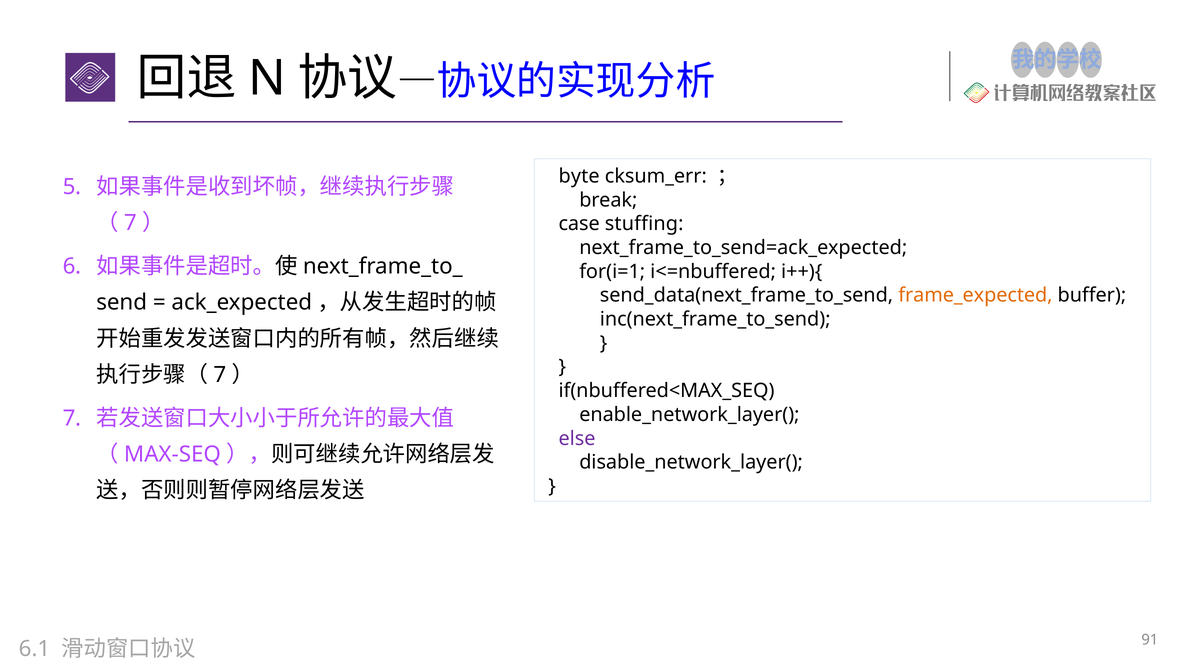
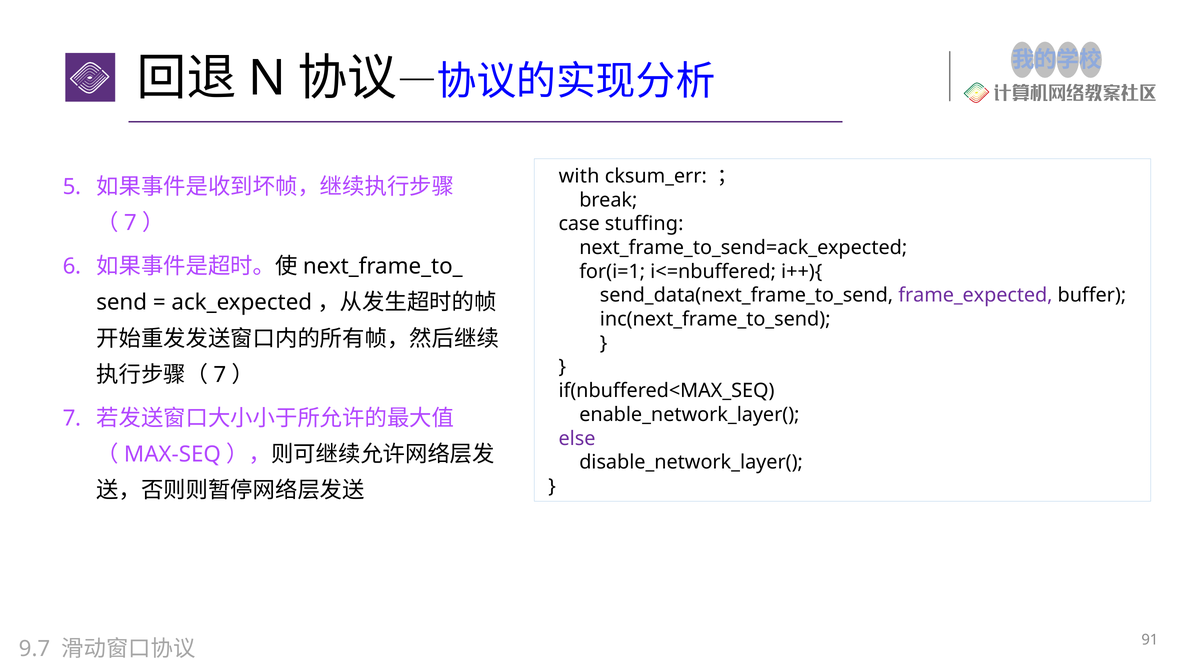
byte: byte -> with
frame_expected colour: orange -> purple
6.1: 6.1 -> 9.7
